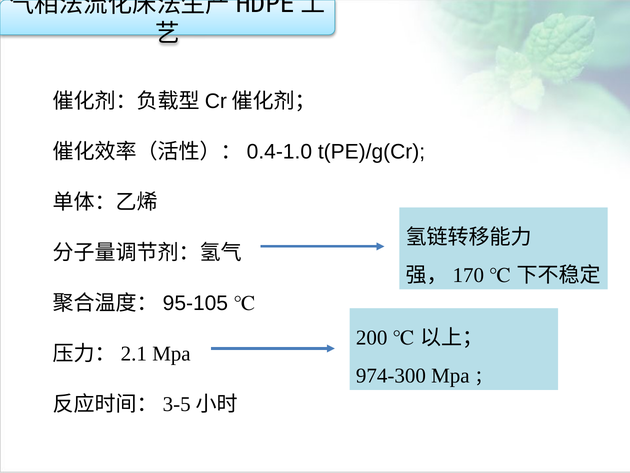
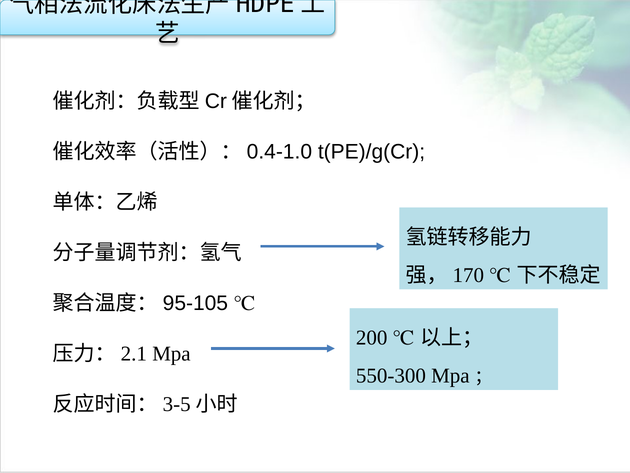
974-300: 974-300 -> 550-300
